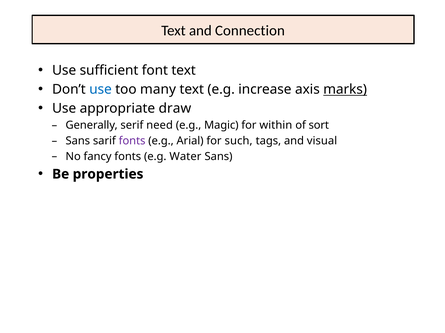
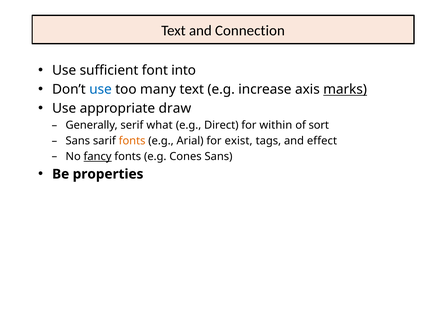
font text: text -> into
need: need -> what
Magic: Magic -> Direct
fonts at (132, 141) colour: purple -> orange
such: such -> exist
visual: visual -> effect
fancy underline: none -> present
Water: Water -> Cones
